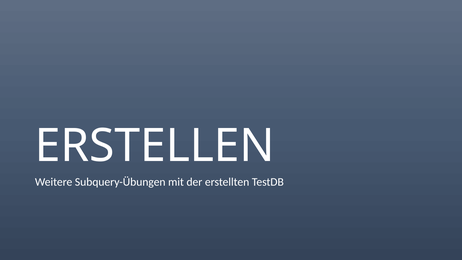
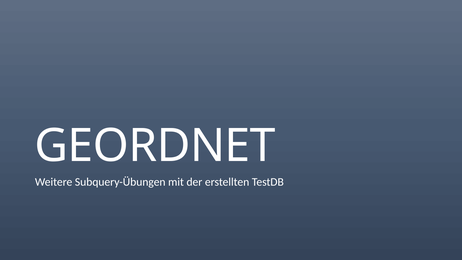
ERSTELLEN: ERSTELLEN -> GEORDNET
